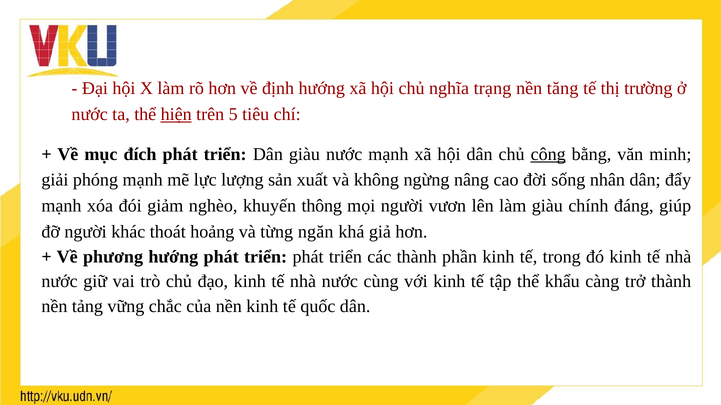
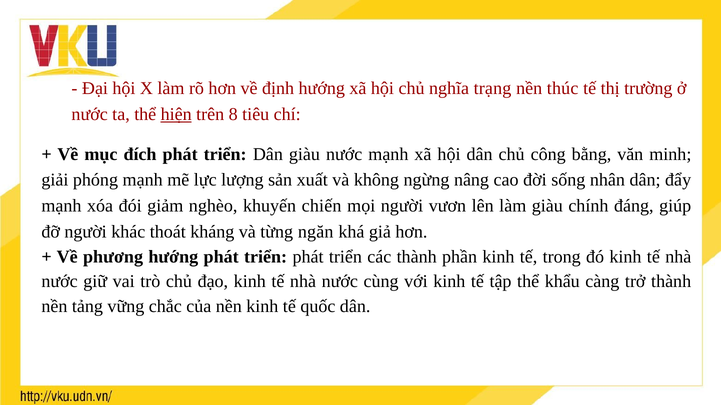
tăng: tăng -> thúc
5: 5 -> 8
công underline: present -> none
thông: thông -> chiến
hoảng: hoảng -> kháng
